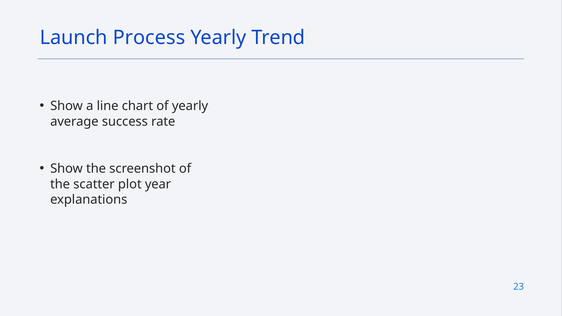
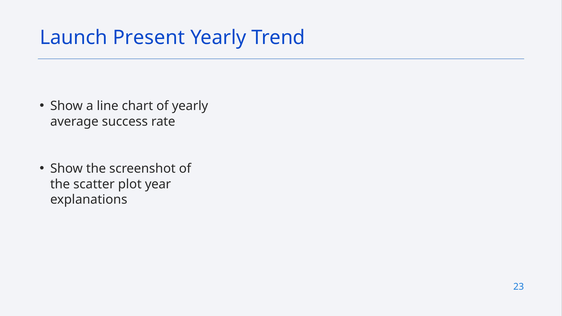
Process: Process -> Present
